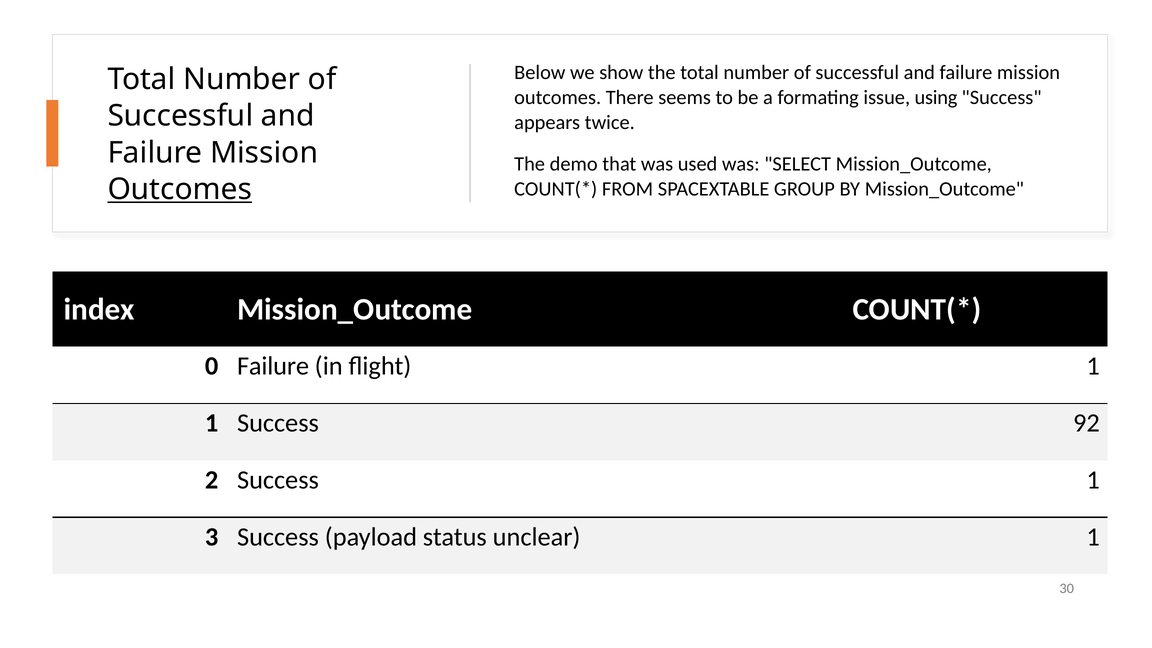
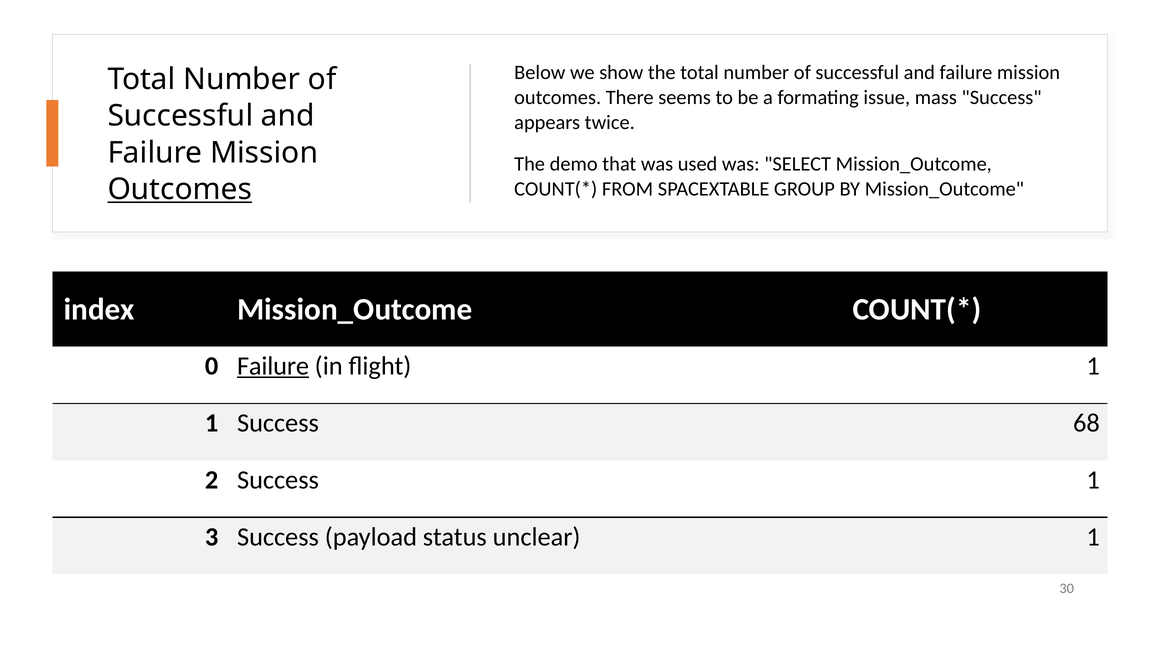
using: using -> mass
Failure at (273, 366) underline: none -> present
92: 92 -> 68
